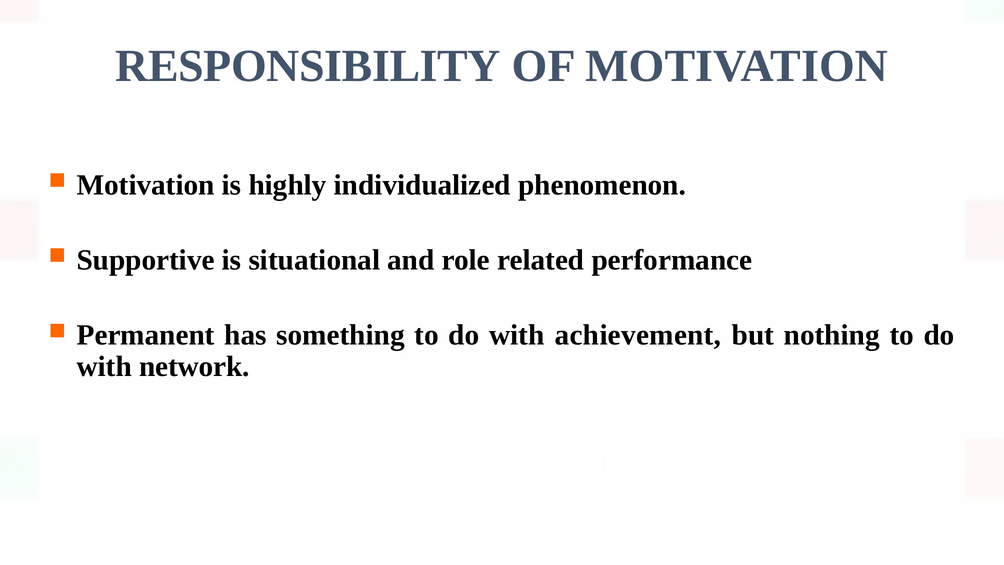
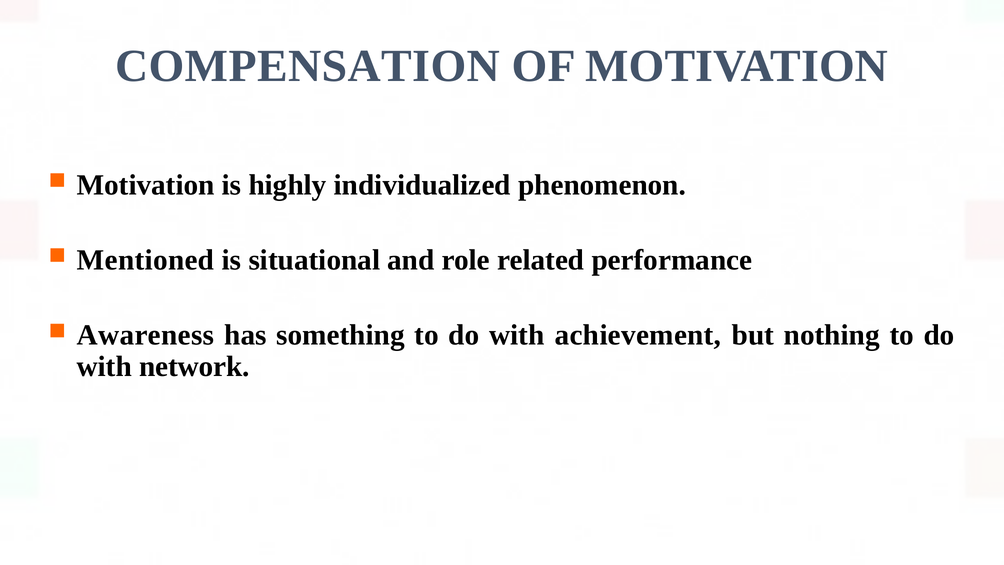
RESPONSIBILITY: RESPONSIBILITY -> COMPENSATION
Supportive: Supportive -> Mentioned
Permanent: Permanent -> Awareness
